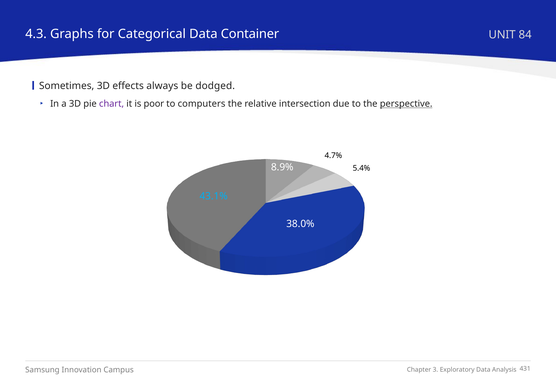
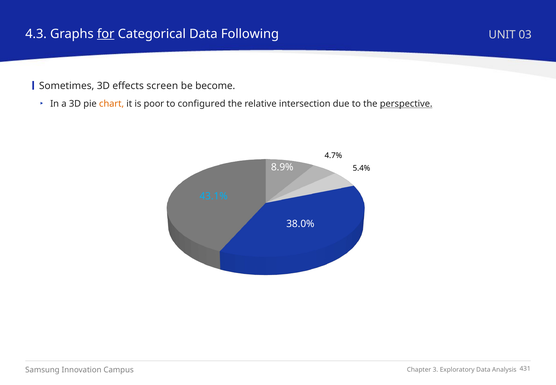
for underline: none -> present
Container: Container -> Following
84: 84 -> 03
always: always -> screen
dodged: dodged -> become
chart colour: purple -> orange
computers: computers -> configured
